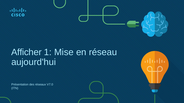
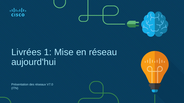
Afficher: Afficher -> Livrées
